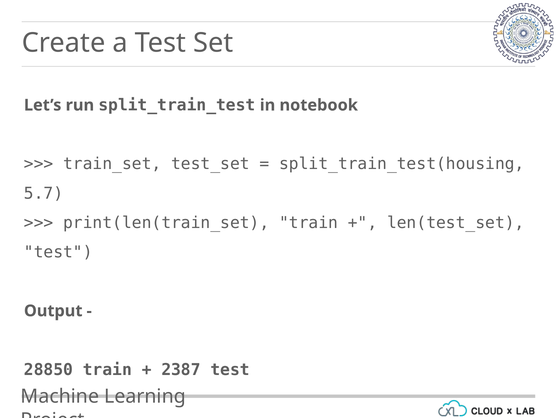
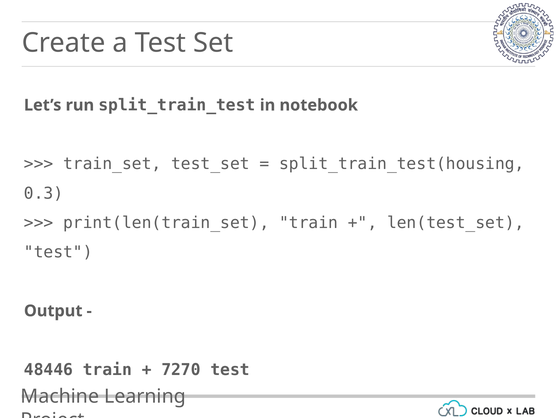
5.7: 5.7 -> 0.3
28850: 28850 -> 48446
2387: 2387 -> 7270
